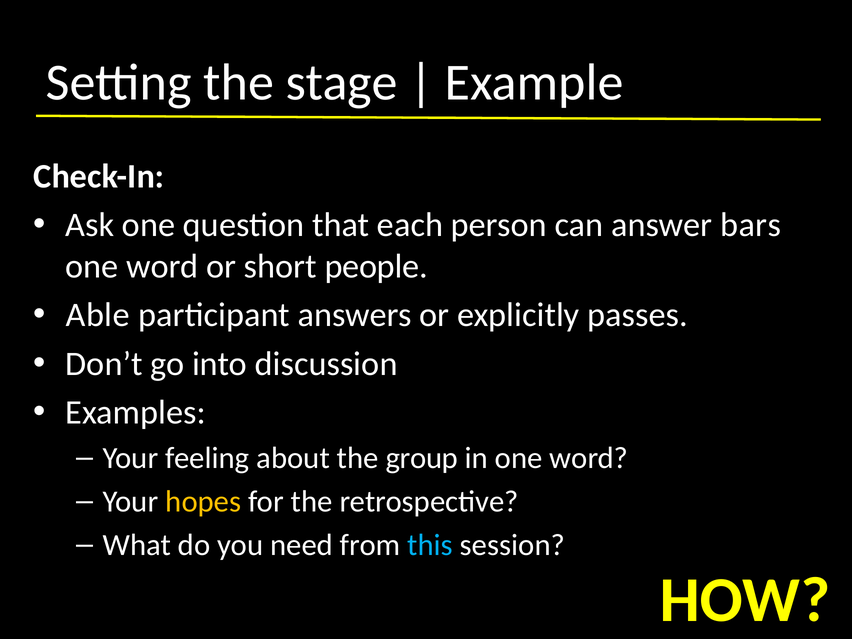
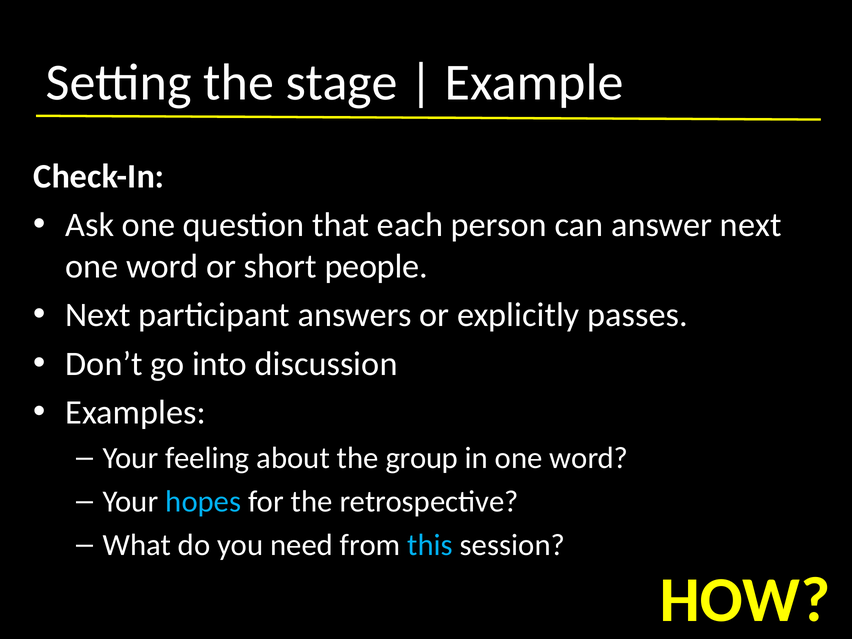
answer bars: bars -> next
Able at (98, 315): Able -> Next
hopes colour: yellow -> light blue
